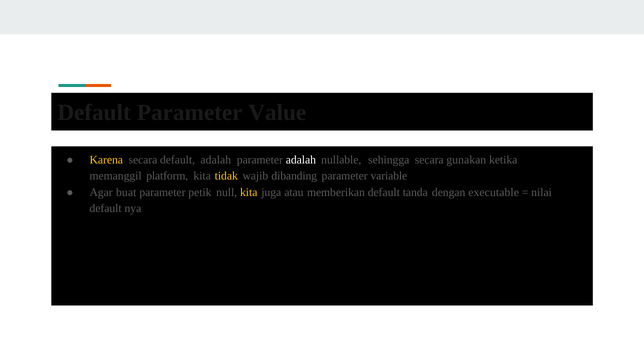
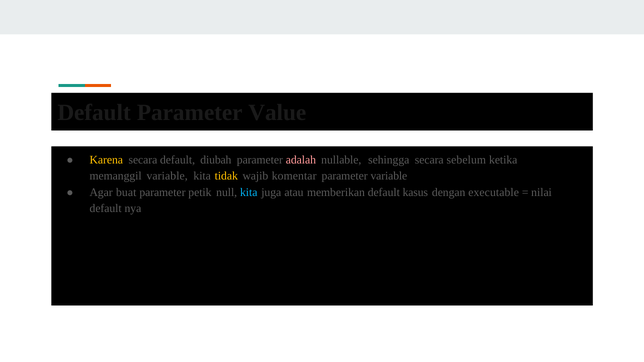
default adalah: adalah -> diubah
adalah at (301, 160) colour: white -> pink
gunakan: gunakan -> sebelum
memanggil platform: platform -> variable
dibanding: dibanding -> komentar
kita at (249, 192) colour: yellow -> light blue
tanda: tanda -> kasus
